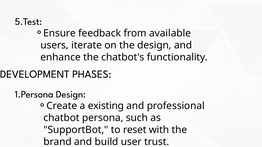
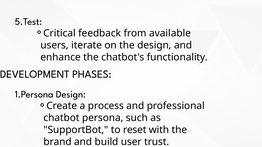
Ensure: Ensure -> Critical
existing: existing -> process
